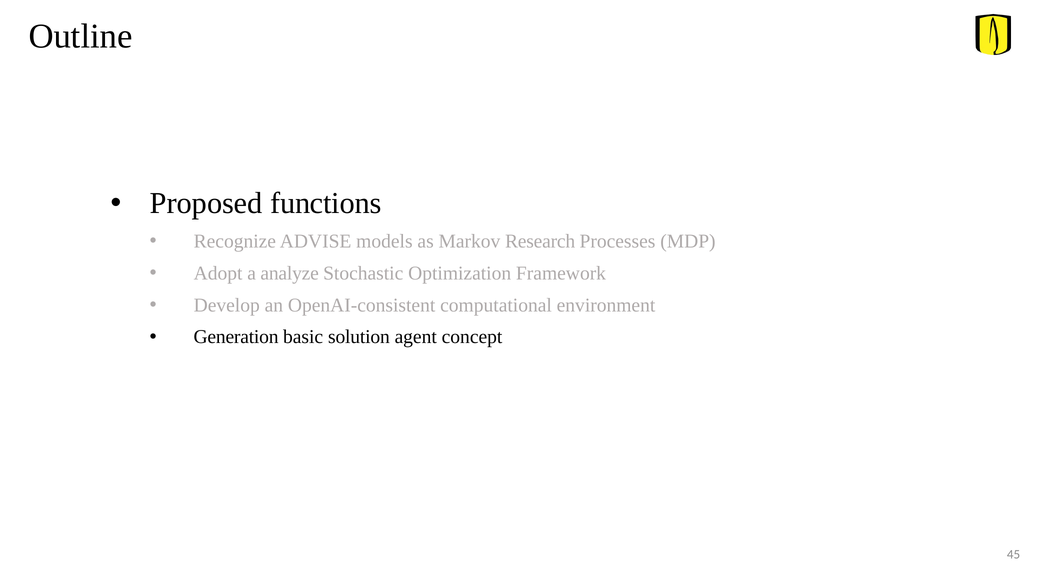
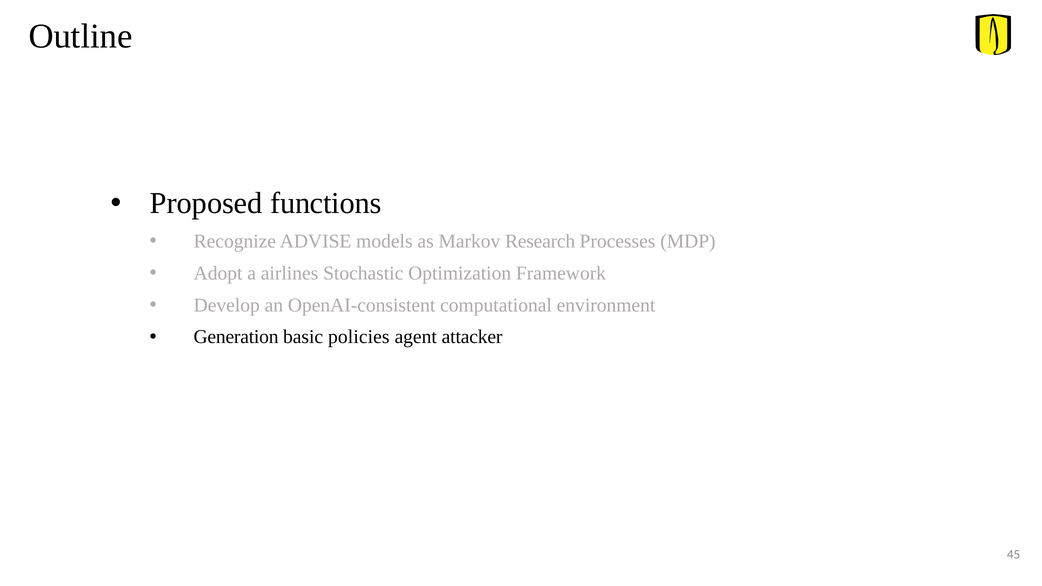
analyze: analyze -> airlines
solution: solution -> policies
concept: concept -> attacker
